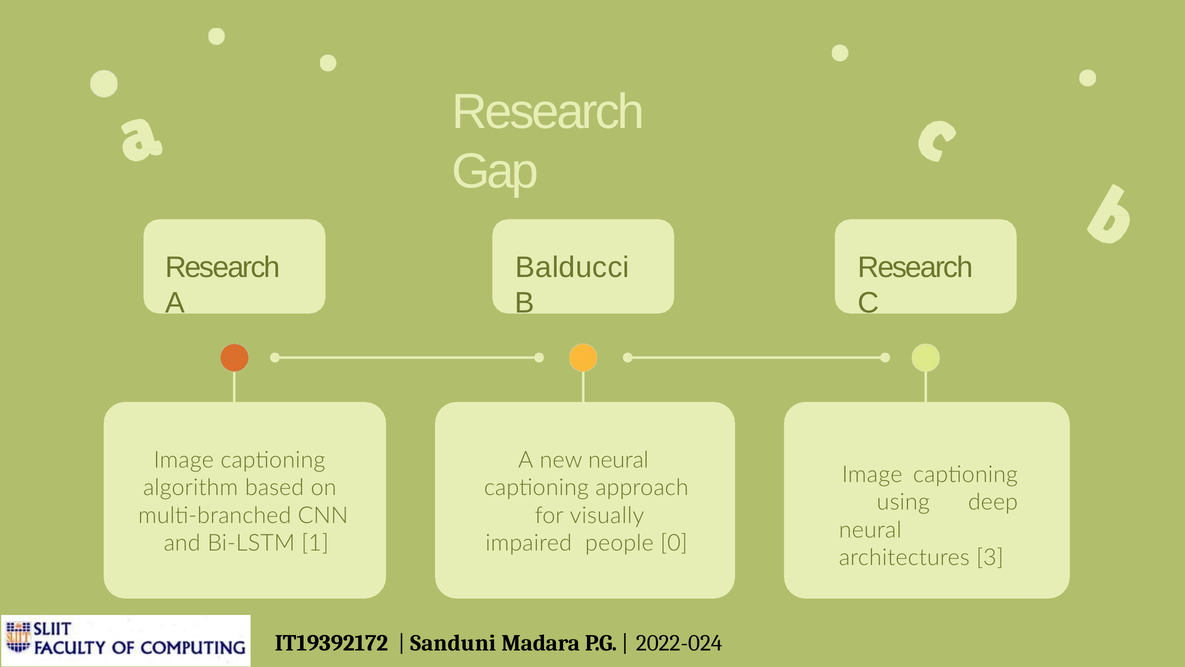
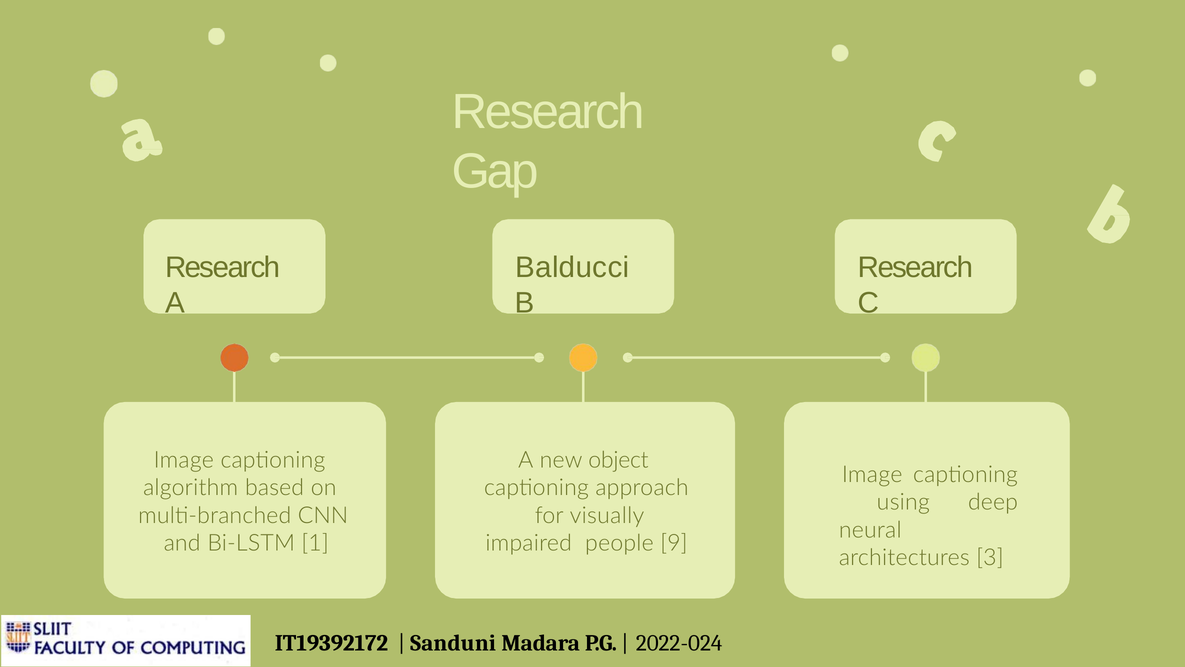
new neural: neural -> object
0: 0 -> 9
